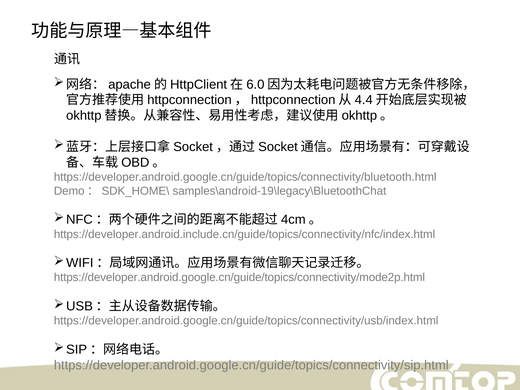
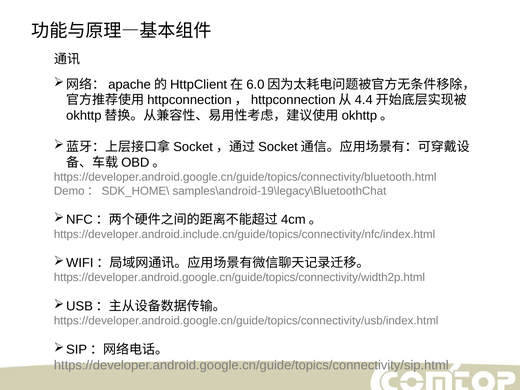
https://developer.android.google.cn/guide/topics/connectivity/mode2p.html: https://developer.android.google.cn/guide/topics/connectivity/mode2p.html -> https://developer.android.google.cn/guide/topics/connectivity/width2p.html
